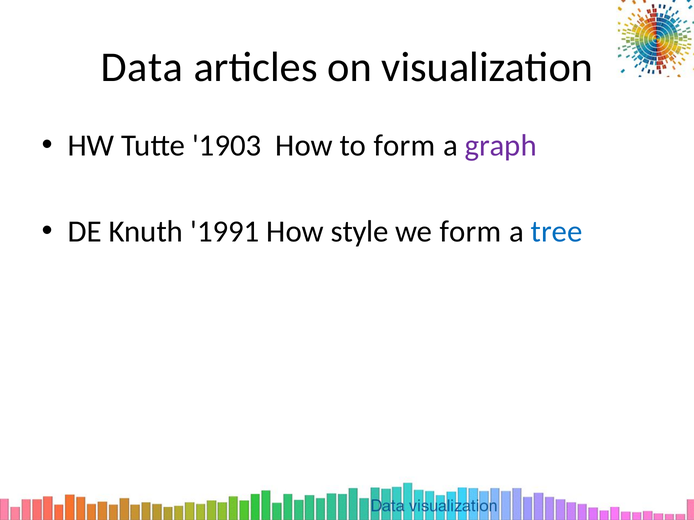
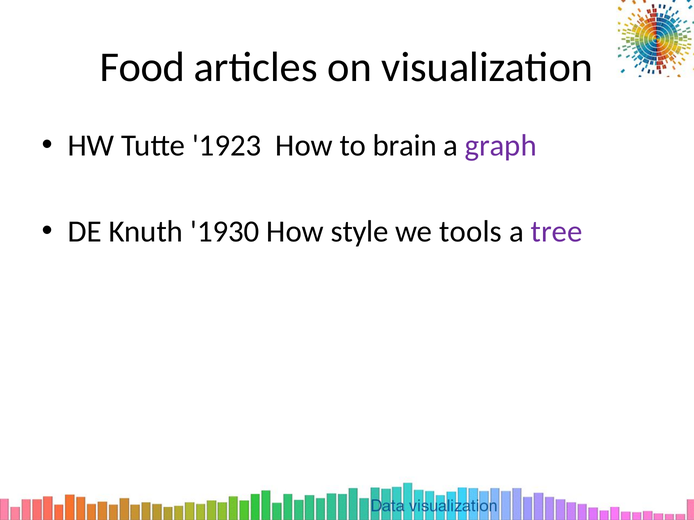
Data: Data -> Food
1903: 1903 -> 1923
to form: form -> brain
1991: 1991 -> 1930
we form: form -> tools
tree colour: blue -> purple
